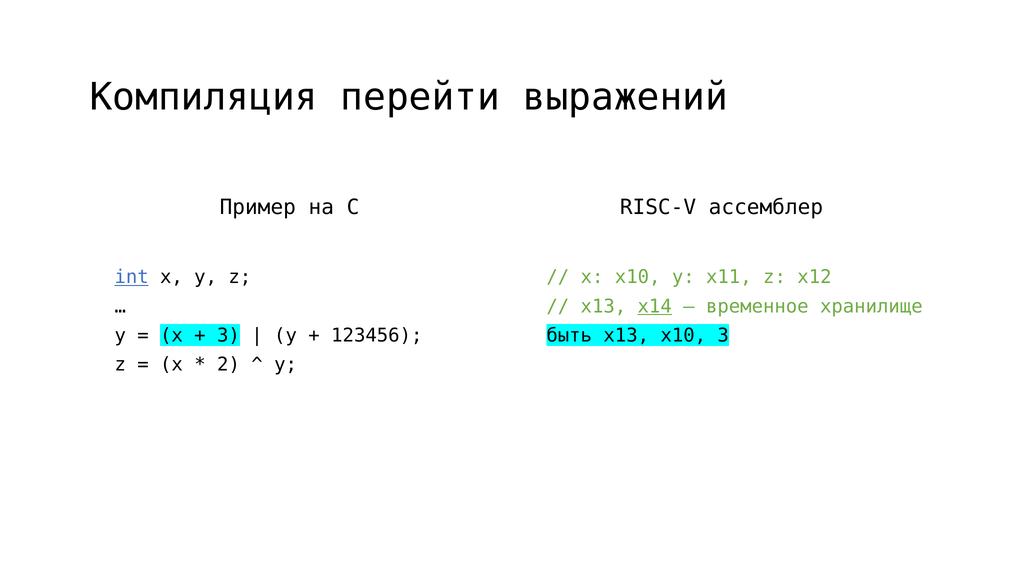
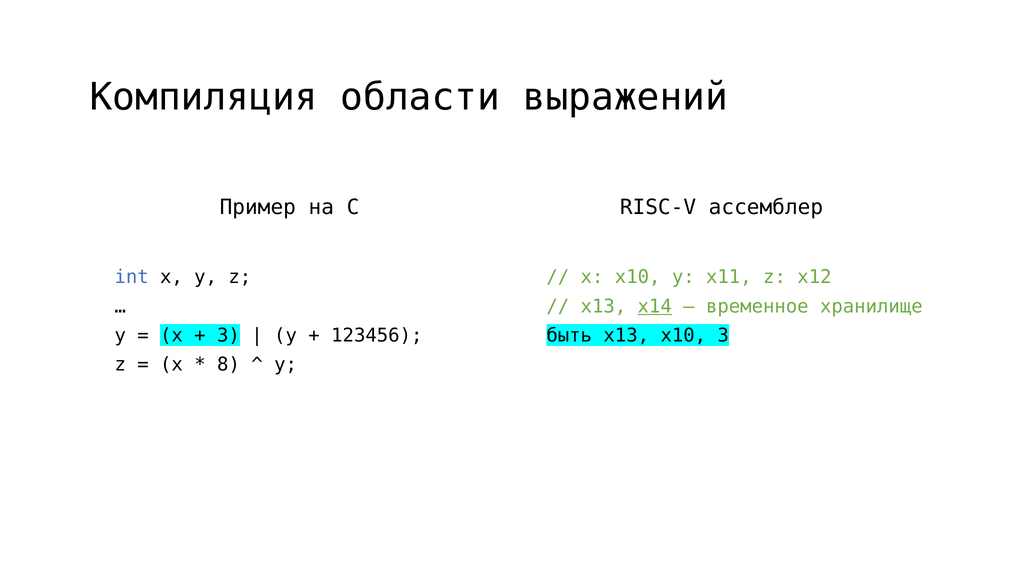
перейти: перейти -> области
int underline: present -> none
2: 2 -> 8
